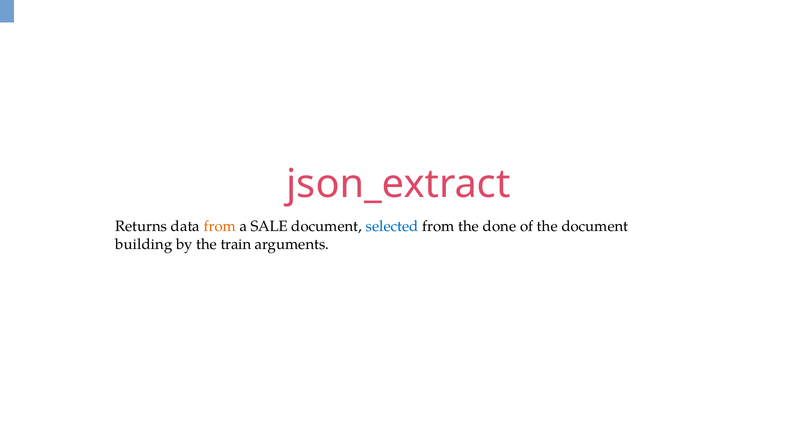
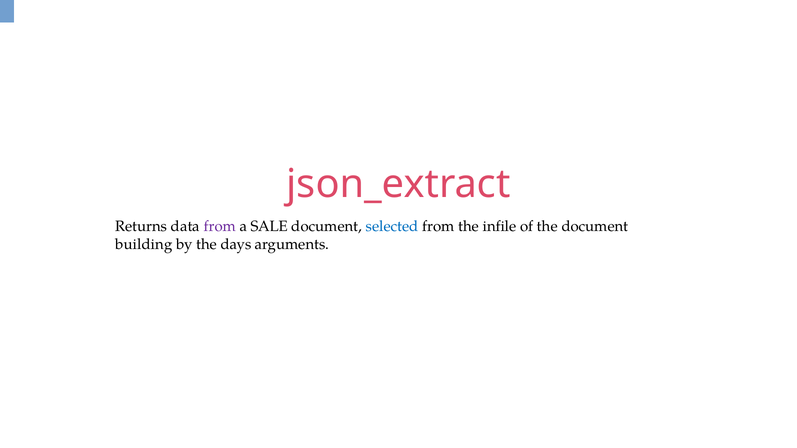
from at (220, 226) colour: orange -> purple
done: done -> infile
train: train -> days
